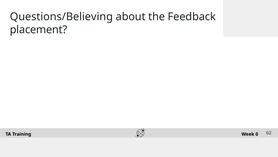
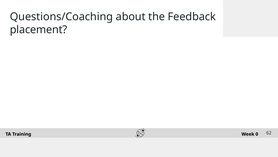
Questions/Believing: Questions/Believing -> Questions/Coaching
